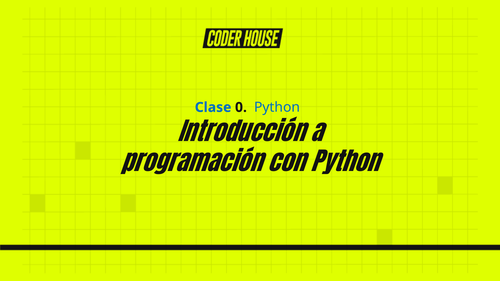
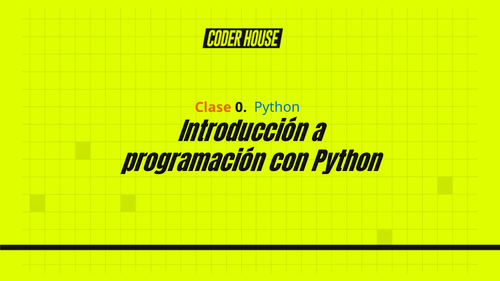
Clase colour: blue -> orange
